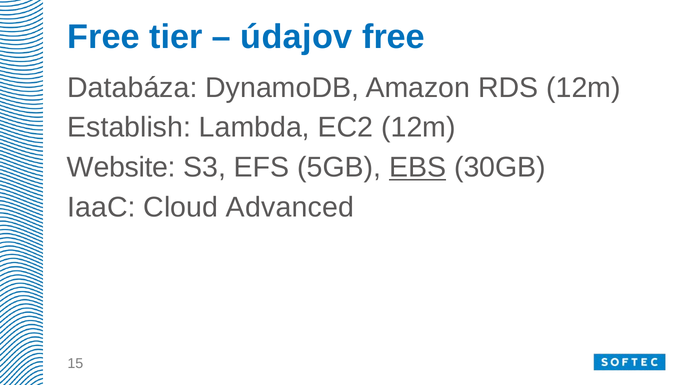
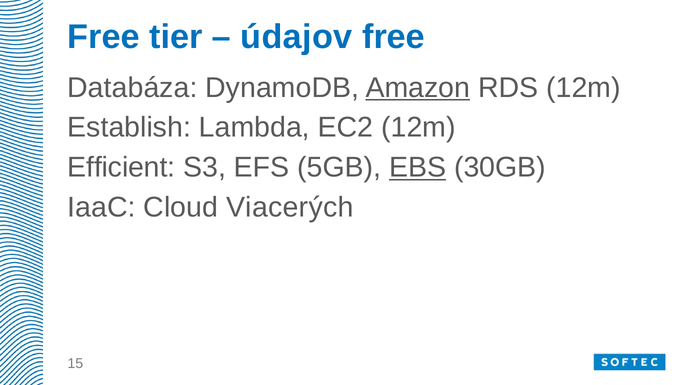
Amazon underline: none -> present
Website: Website -> Efficient
Advanced: Advanced -> Viacerých
